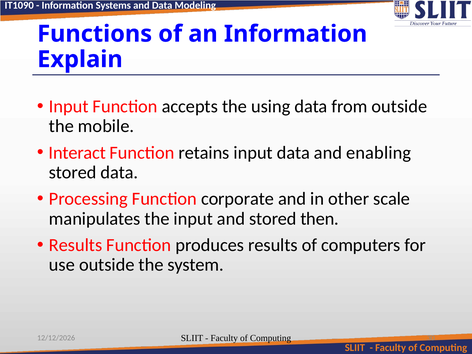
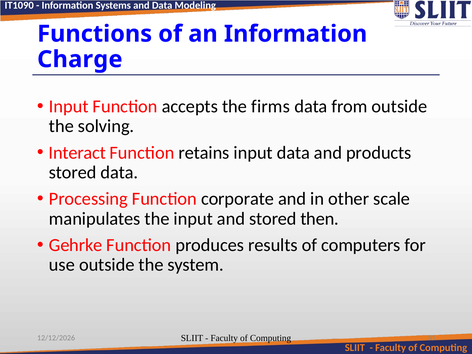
Explain: Explain -> Charge
using: using -> firms
mobile: mobile -> solving
enabling: enabling -> products
Results at (76, 245): Results -> Gehrke
